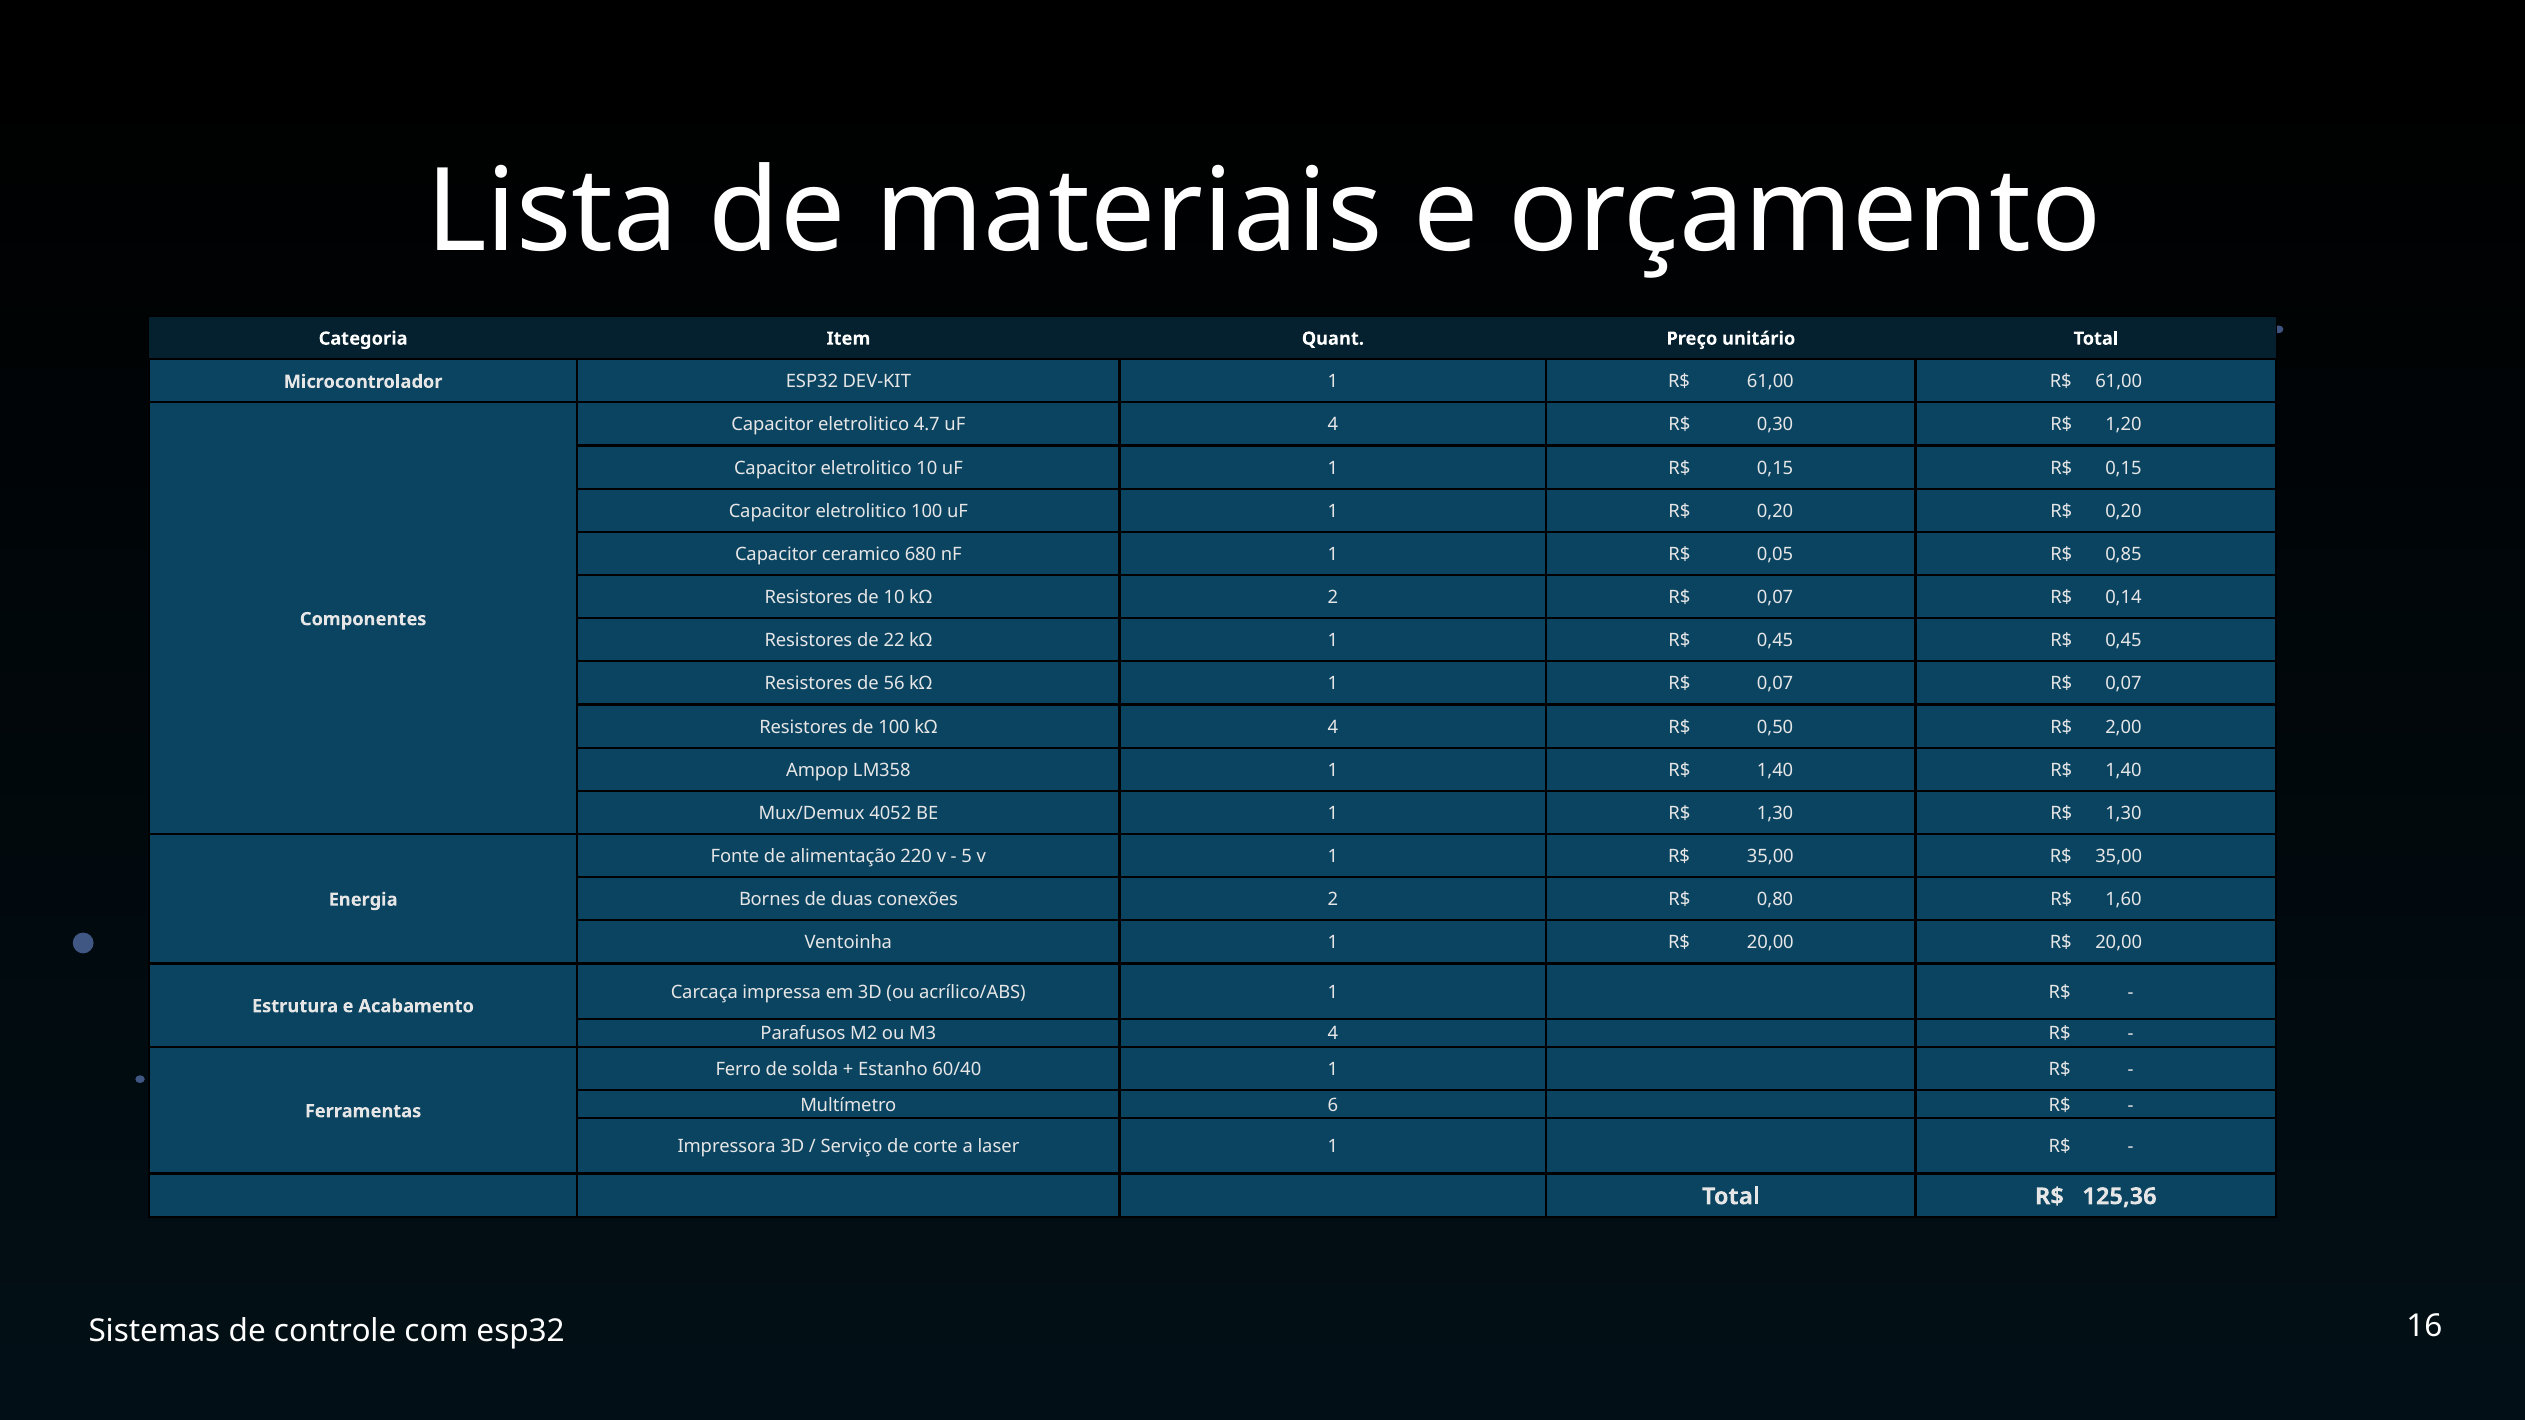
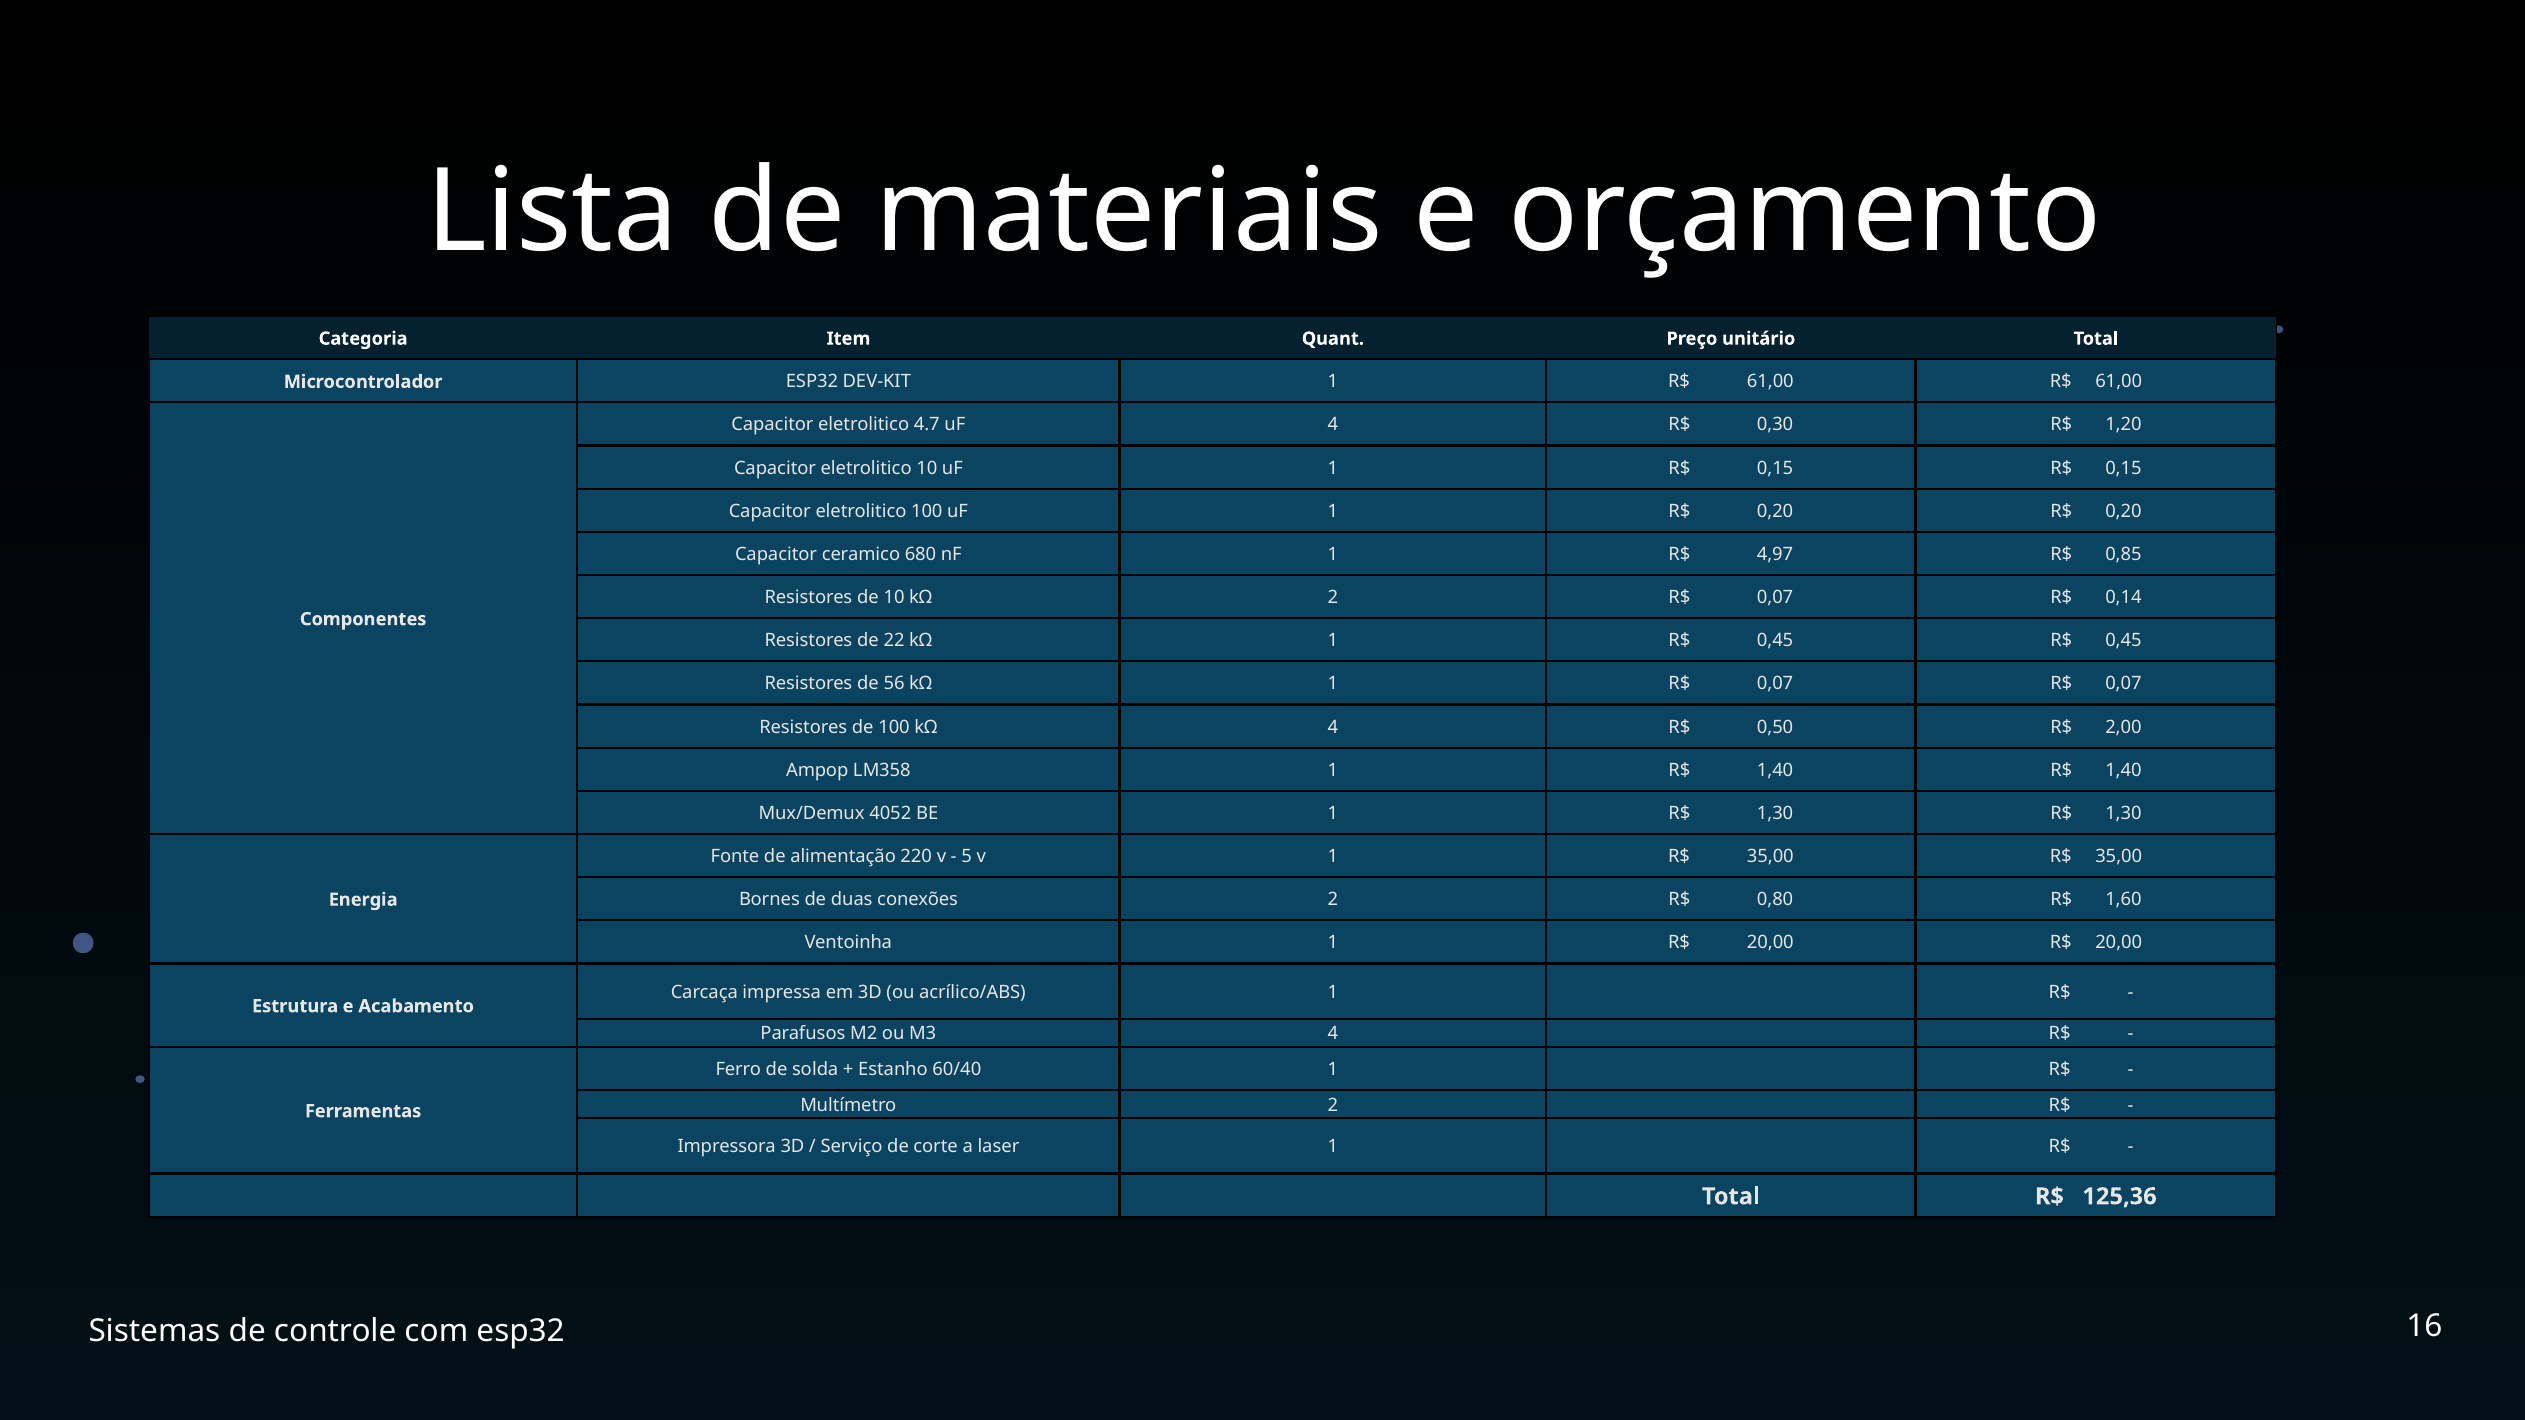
0,05: 0,05 -> 4,97
Multímetro 6: 6 -> 2
